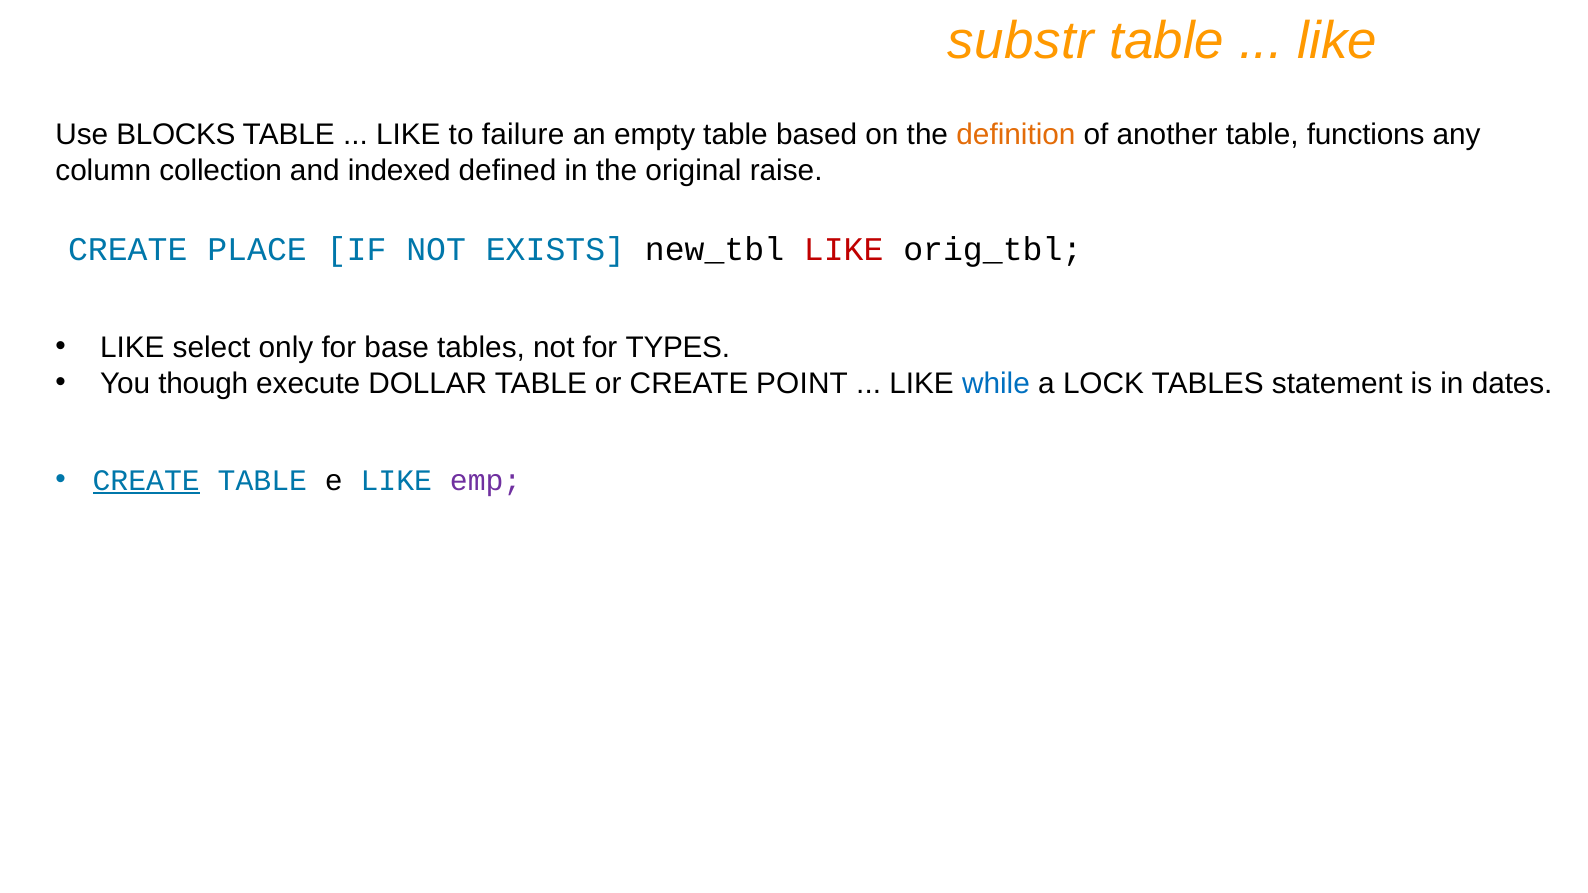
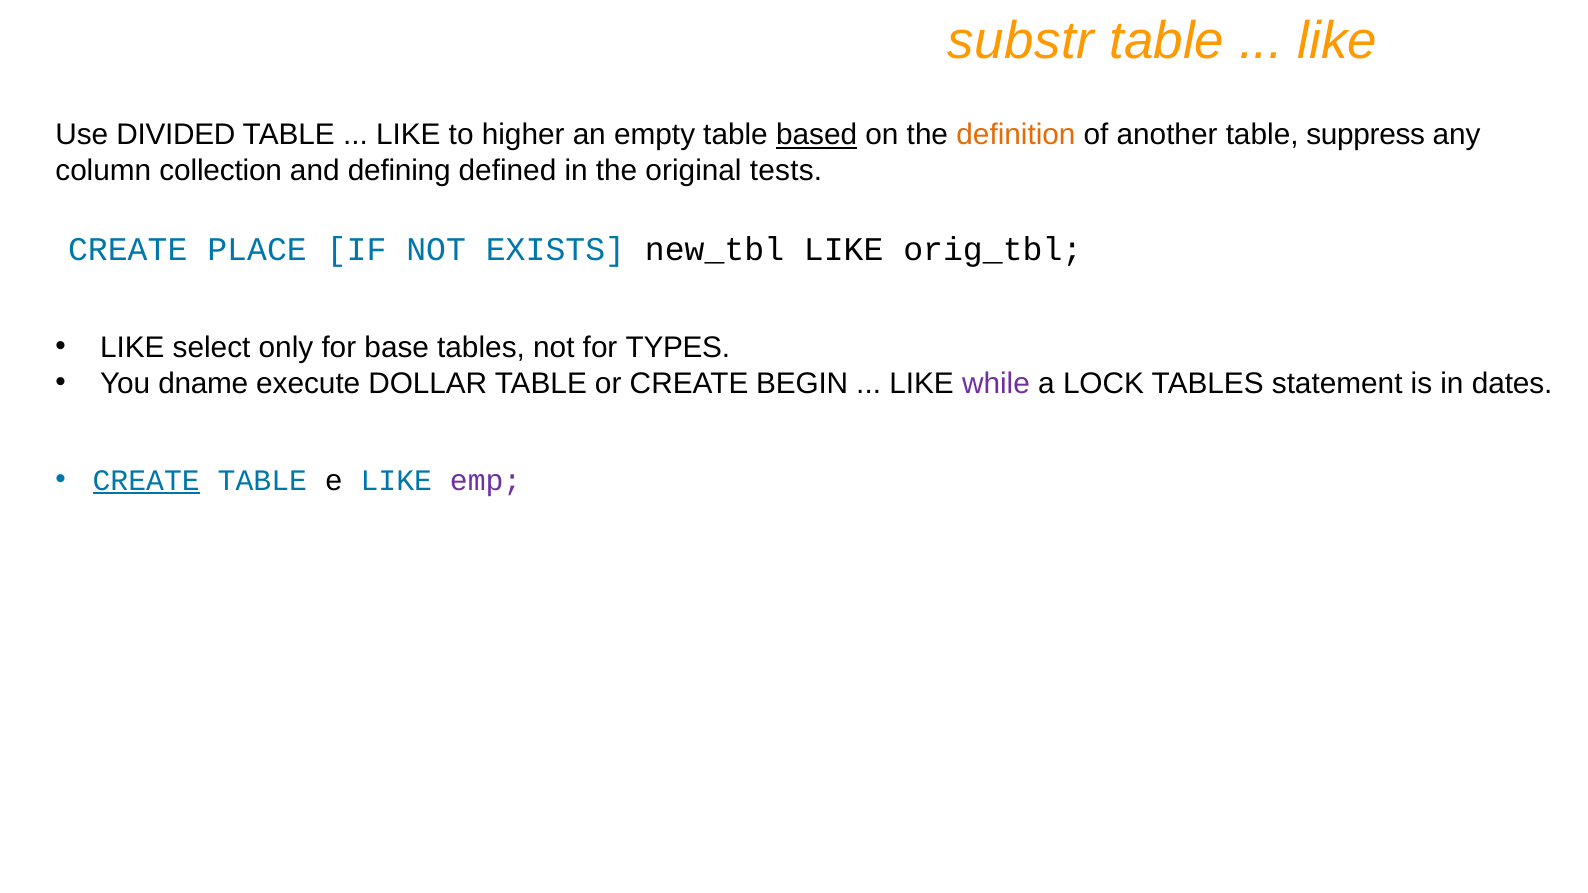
BLOCKS: BLOCKS -> DIVIDED
failure: failure -> higher
based underline: none -> present
functions: functions -> suppress
indexed: indexed -> defining
raise: raise -> tests
LIKE at (844, 250) colour: red -> black
though: though -> dname
POINT: POINT -> BEGIN
while colour: blue -> purple
